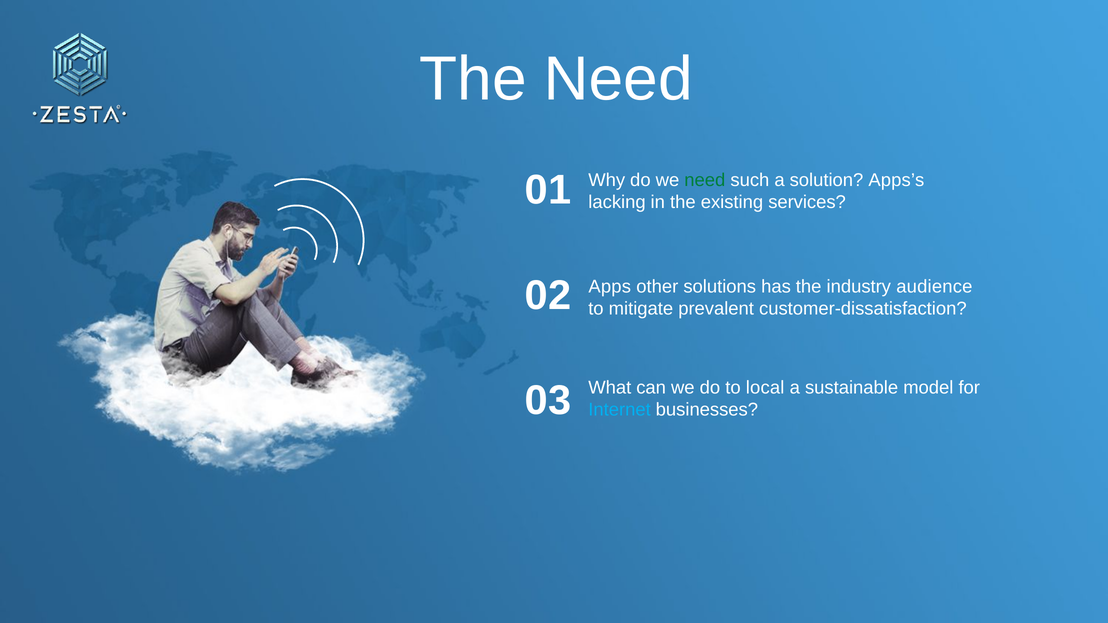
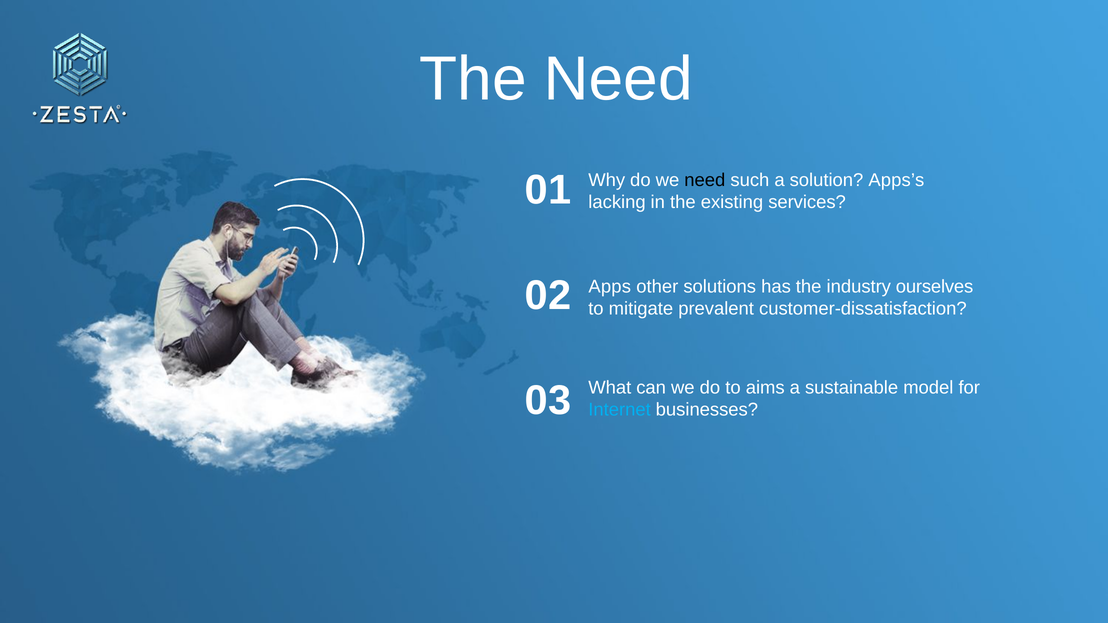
need at (705, 180) colour: green -> black
audience: audience -> ourselves
local: local -> aims
